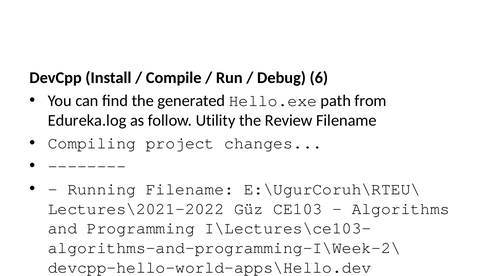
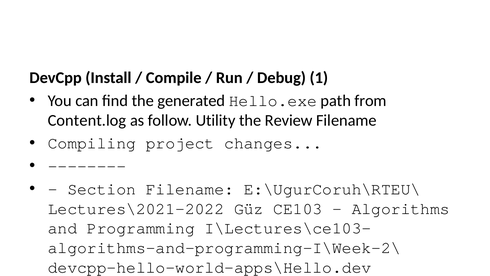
6: 6 -> 1
Edureka.log: Edureka.log -> Content.log
Running: Running -> Section
